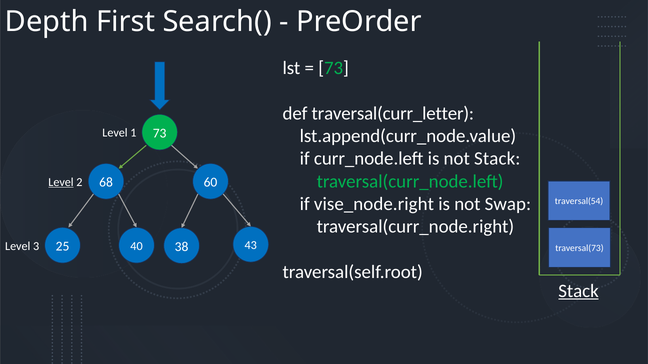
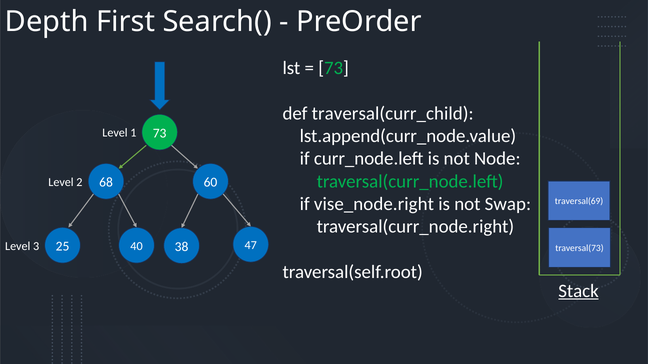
traversal(curr_letter: traversal(curr_letter -> traversal(curr_child
not Stack: Stack -> Node
Level at (61, 182) underline: present -> none
traversal(54: traversal(54 -> traversal(69
43: 43 -> 47
